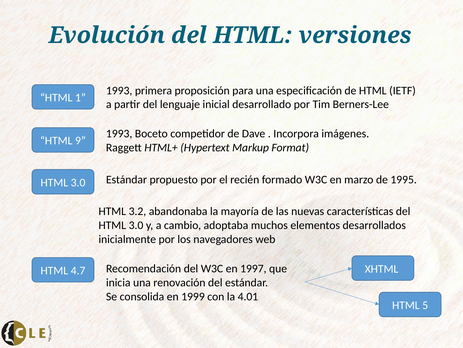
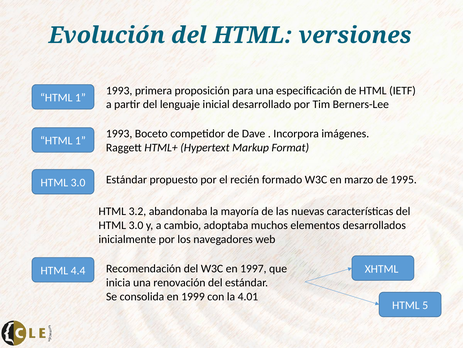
9 at (80, 140): 9 -> 1
4.7: 4.7 -> 4.4
